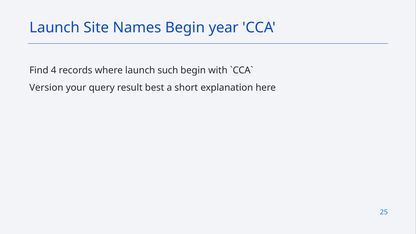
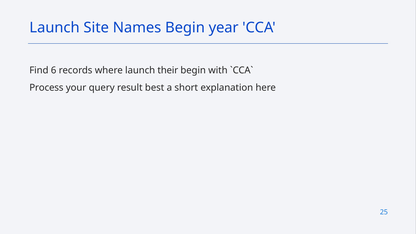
4: 4 -> 6
such: such -> their
Version: Version -> Process
